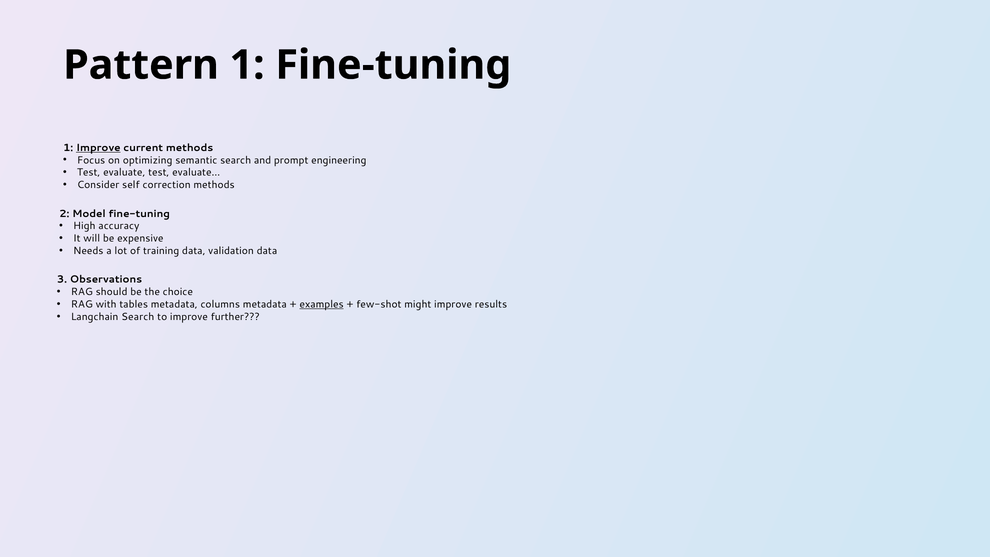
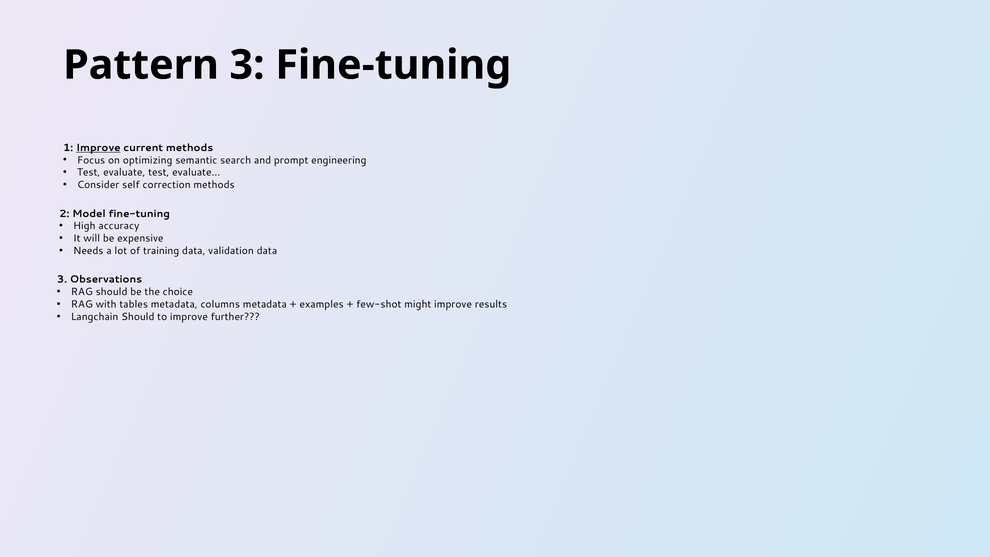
Pattern 1: 1 -> 3
examples underline: present -> none
Langchain Search: Search -> Should
